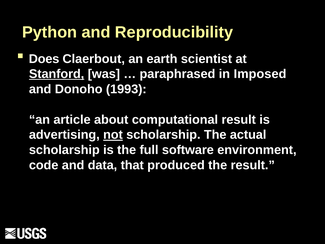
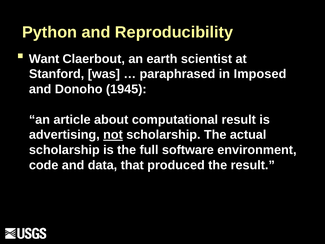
Does: Does -> Want
Stanford underline: present -> none
1993: 1993 -> 1945
